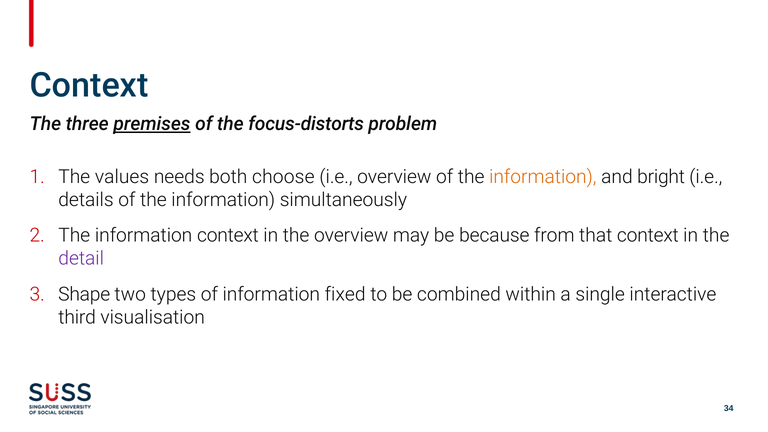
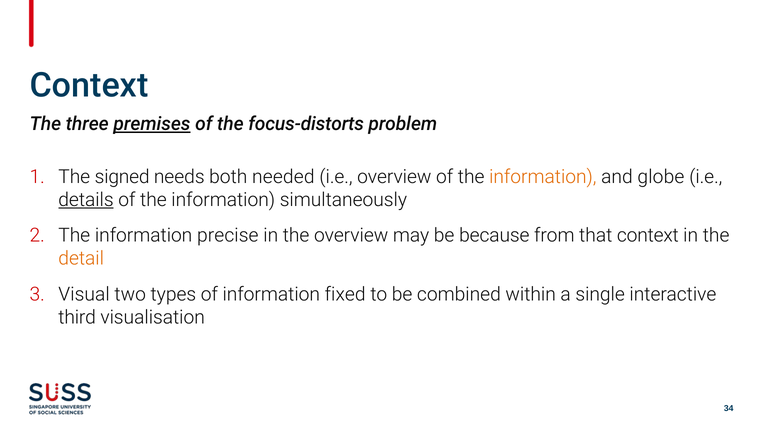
values: values -> signed
choose: choose -> needed
bright: bright -> globe
details underline: none -> present
information context: context -> precise
detail colour: purple -> orange
Shape: Shape -> Visual
